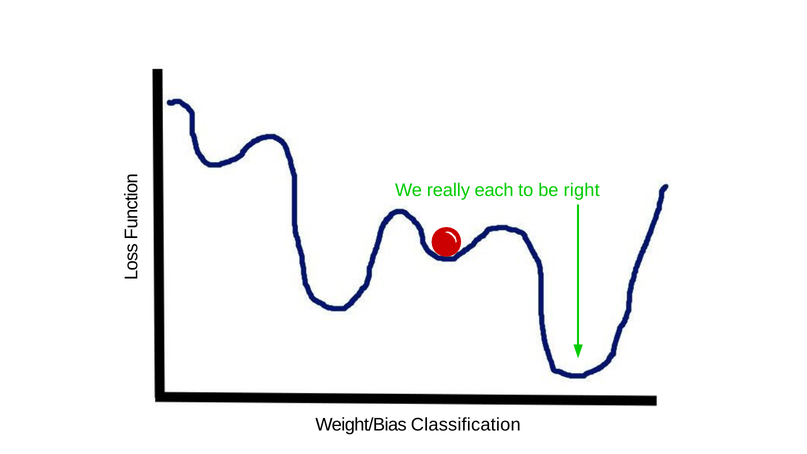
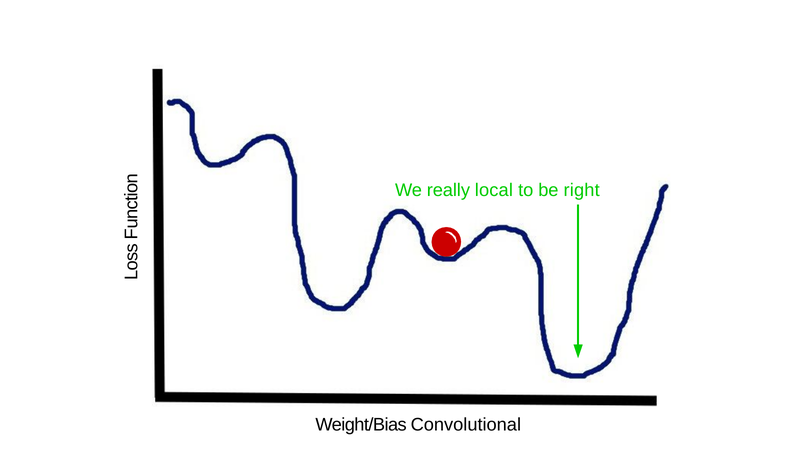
each: each -> local
Classification: Classification -> Convolutional
